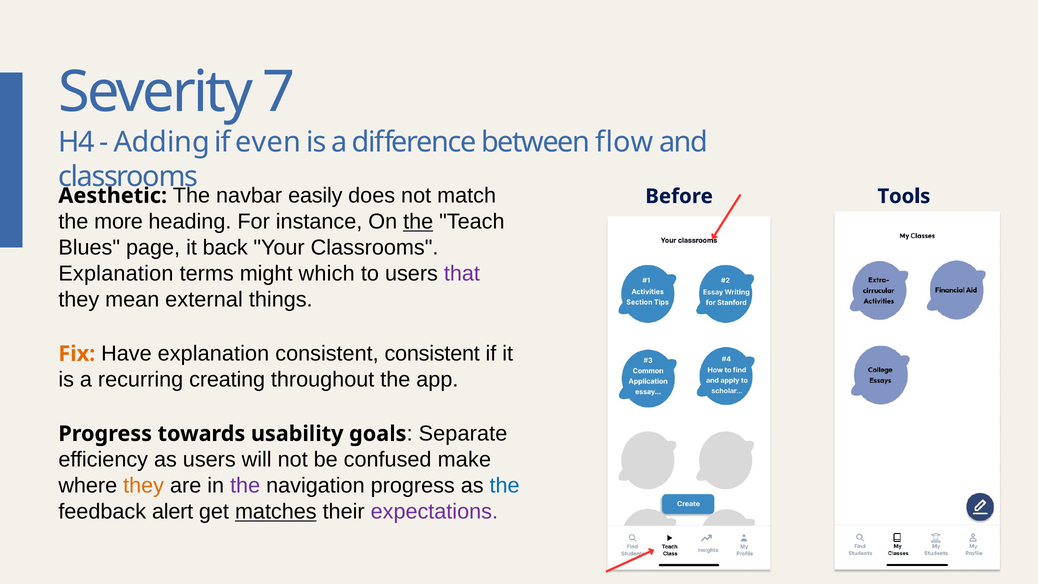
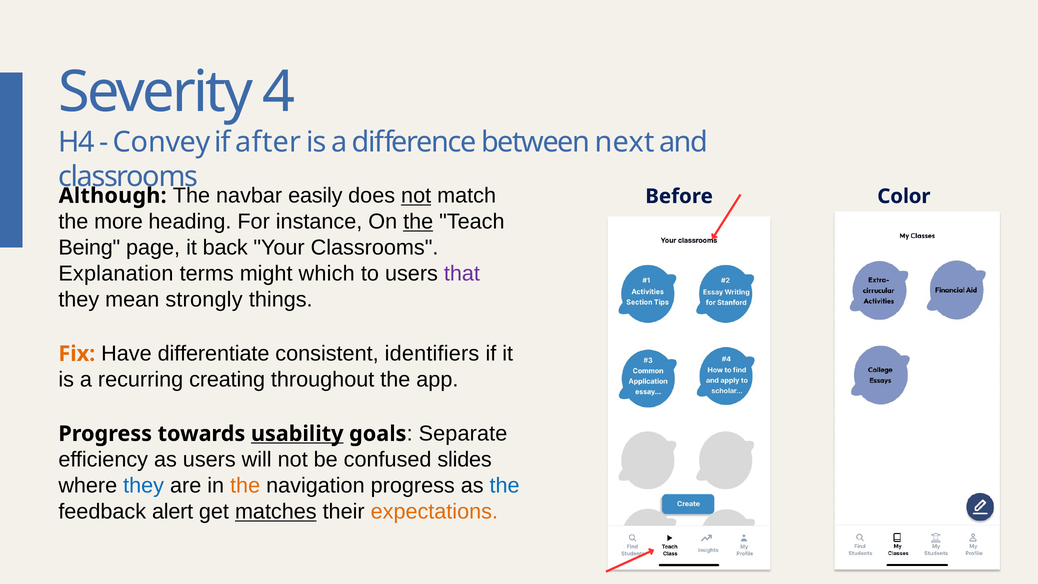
7: 7 -> 4
Adding: Adding -> Convey
even: even -> after
flow: flow -> next
Aesthetic: Aesthetic -> Although
not at (416, 196) underline: none -> present
Tools: Tools -> Color
Blues: Blues -> Being
external: external -> strongly
Have explanation: explanation -> differentiate
consistent consistent: consistent -> identifiers
usability underline: none -> present
make: make -> slides
they at (144, 486) colour: orange -> blue
the at (245, 486) colour: purple -> orange
expectations colour: purple -> orange
